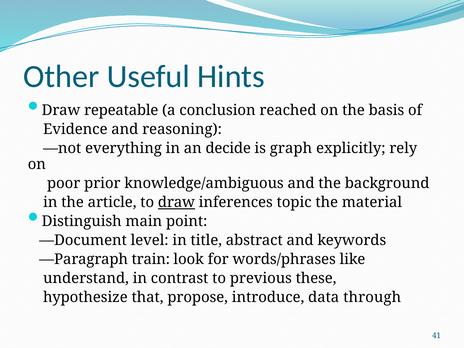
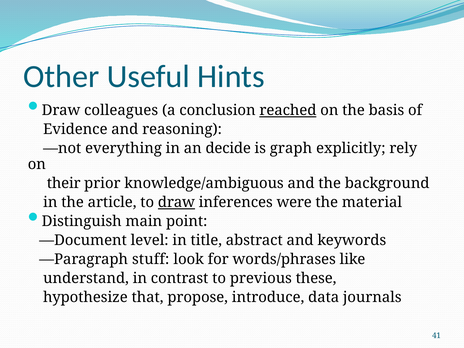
repeatable: repeatable -> colleagues
reached underline: none -> present
poor: poor -> their
topic: topic -> were
train: train -> stuff
through: through -> journals
